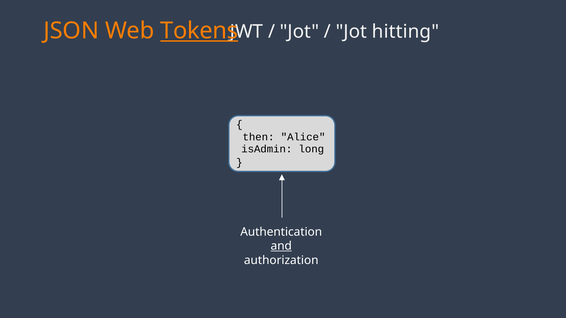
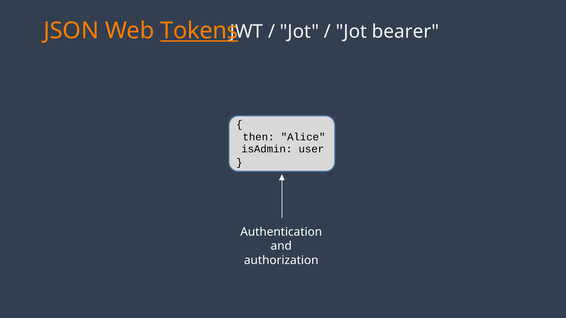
hitting: hitting -> bearer
long: long -> user
and underline: present -> none
